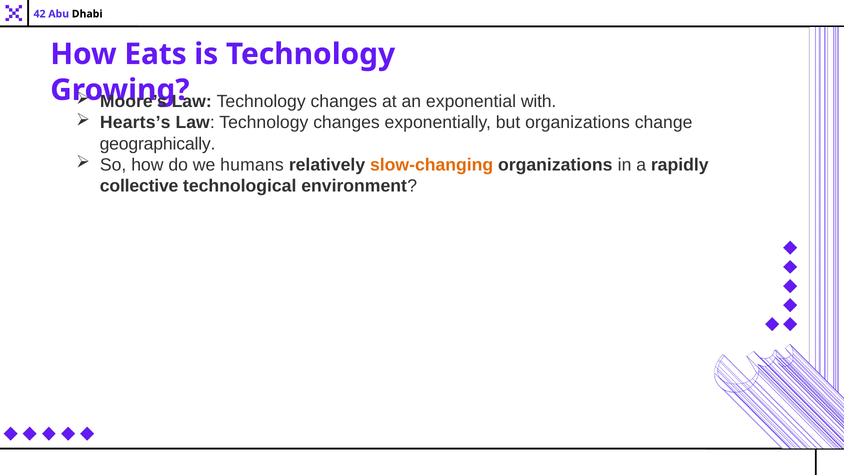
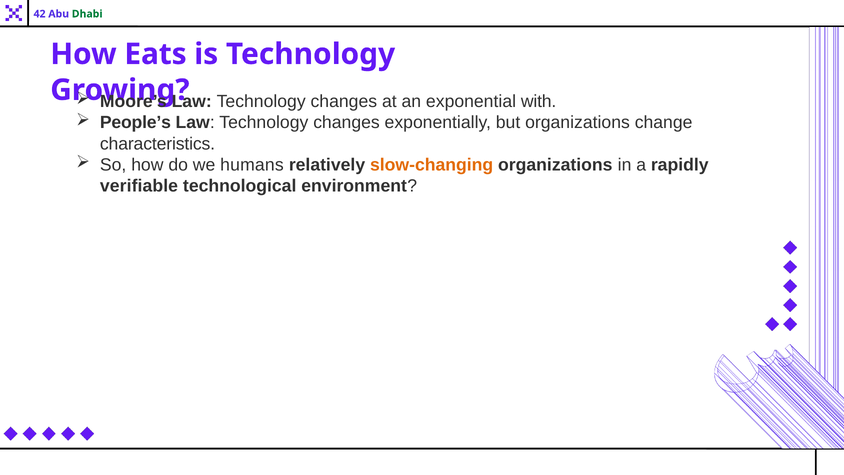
Dhabi colour: black -> green
Hearts’s: Hearts’s -> People’s
geographically: geographically -> characteristics
collective: collective -> verifiable
